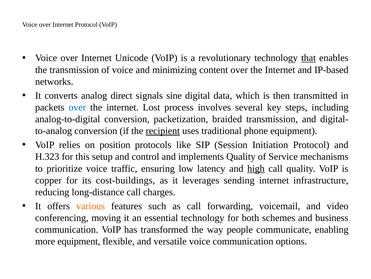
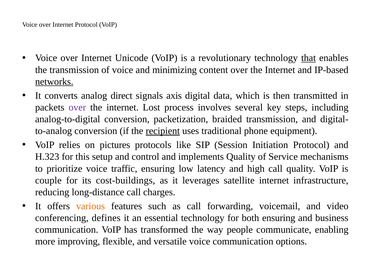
networks underline: none -> present
sine: sine -> axis
over at (77, 107) colour: blue -> purple
position: position -> pictures
high underline: present -> none
copper: copper -> couple
sending: sending -> satellite
moving: moving -> defines
both schemes: schemes -> ensuring
more equipment: equipment -> improving
